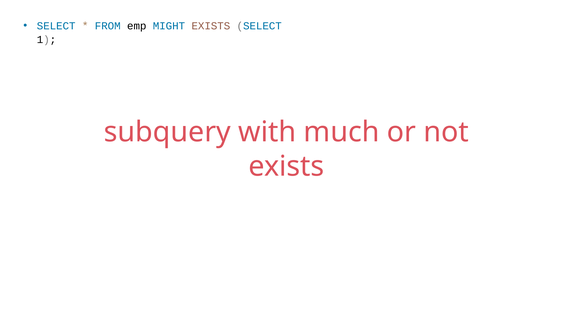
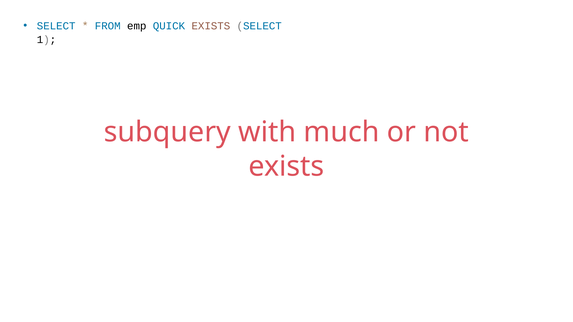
MIGHT: MIGHT -> QUICK
